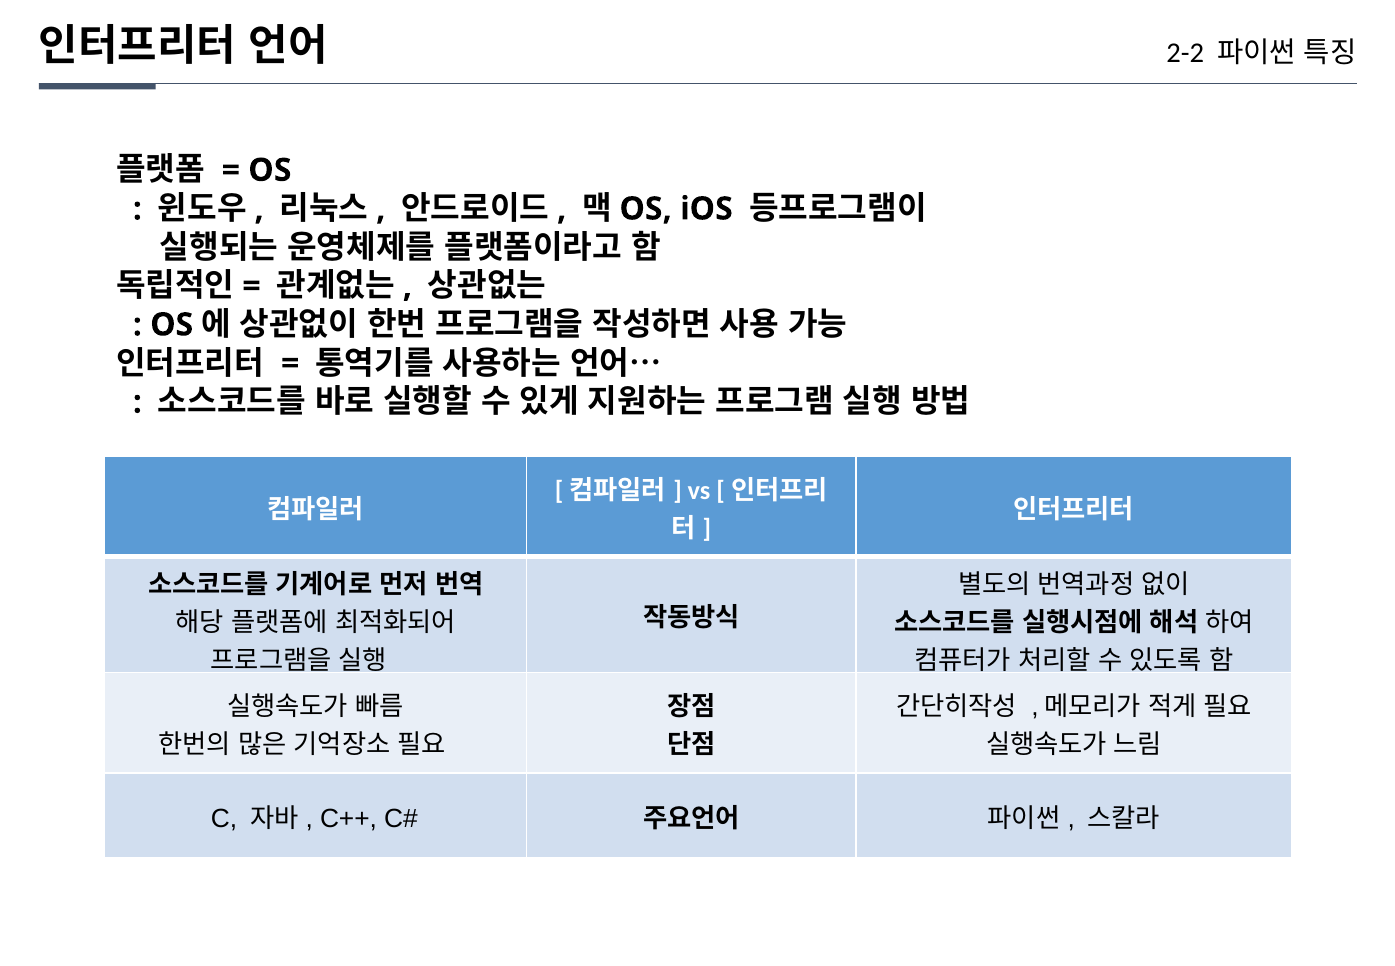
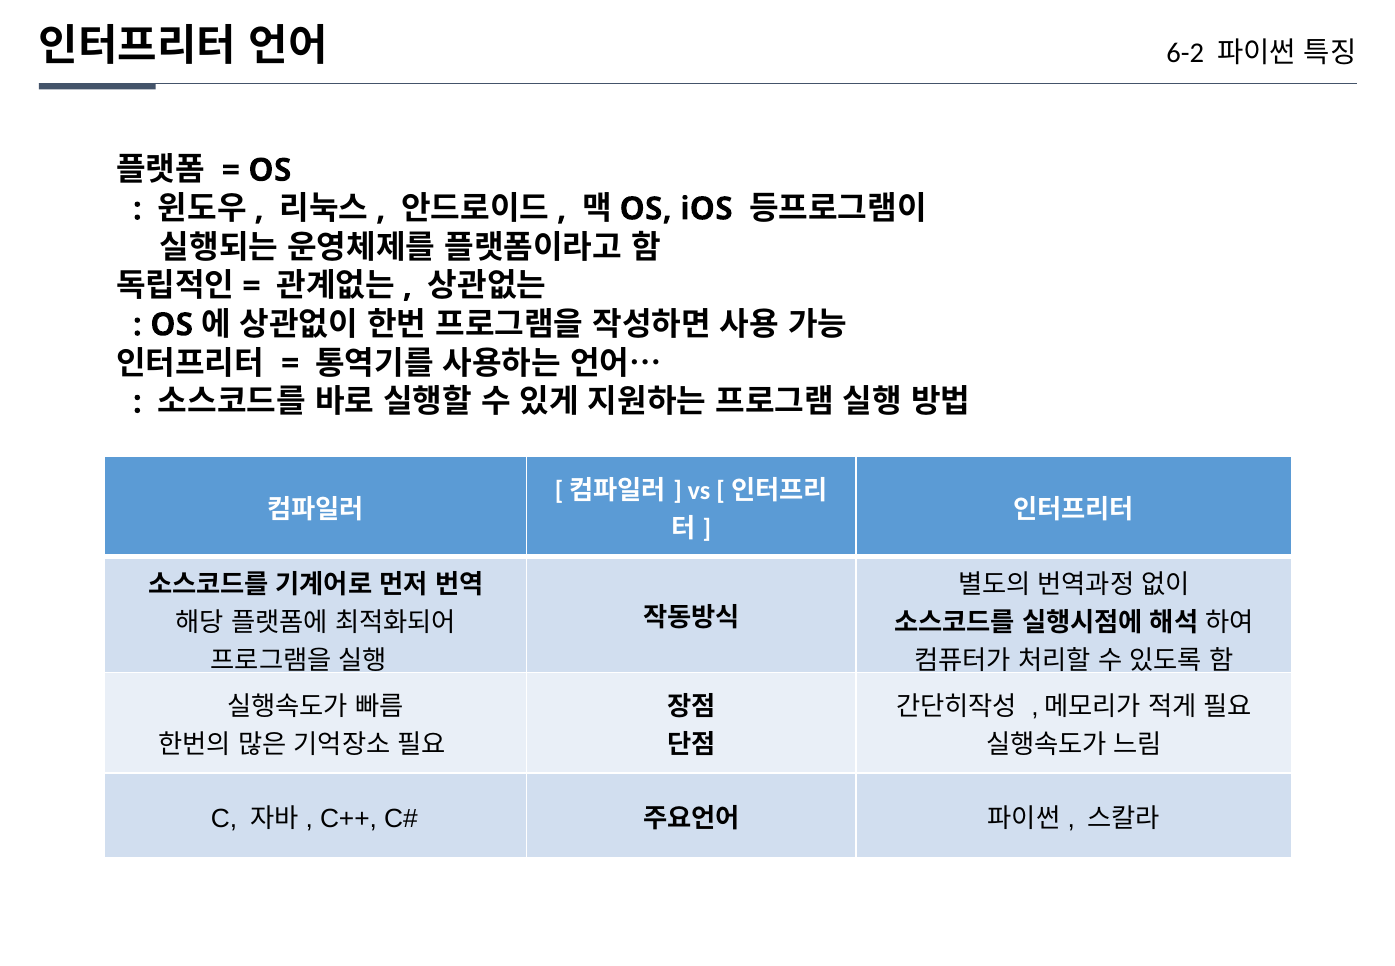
2-2: 2-2 -> 6-2
